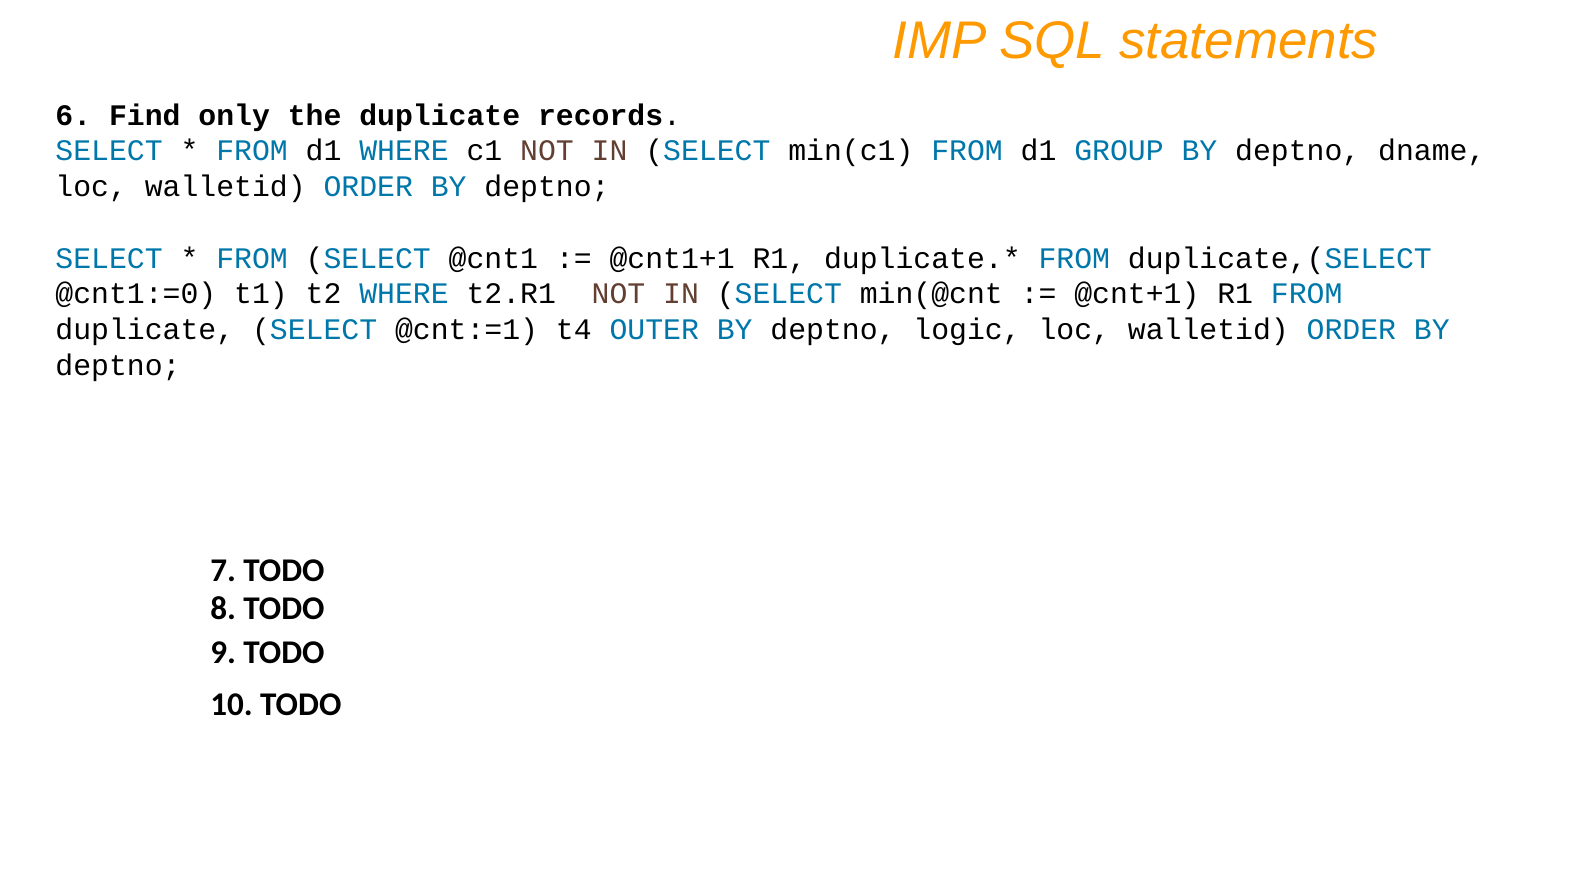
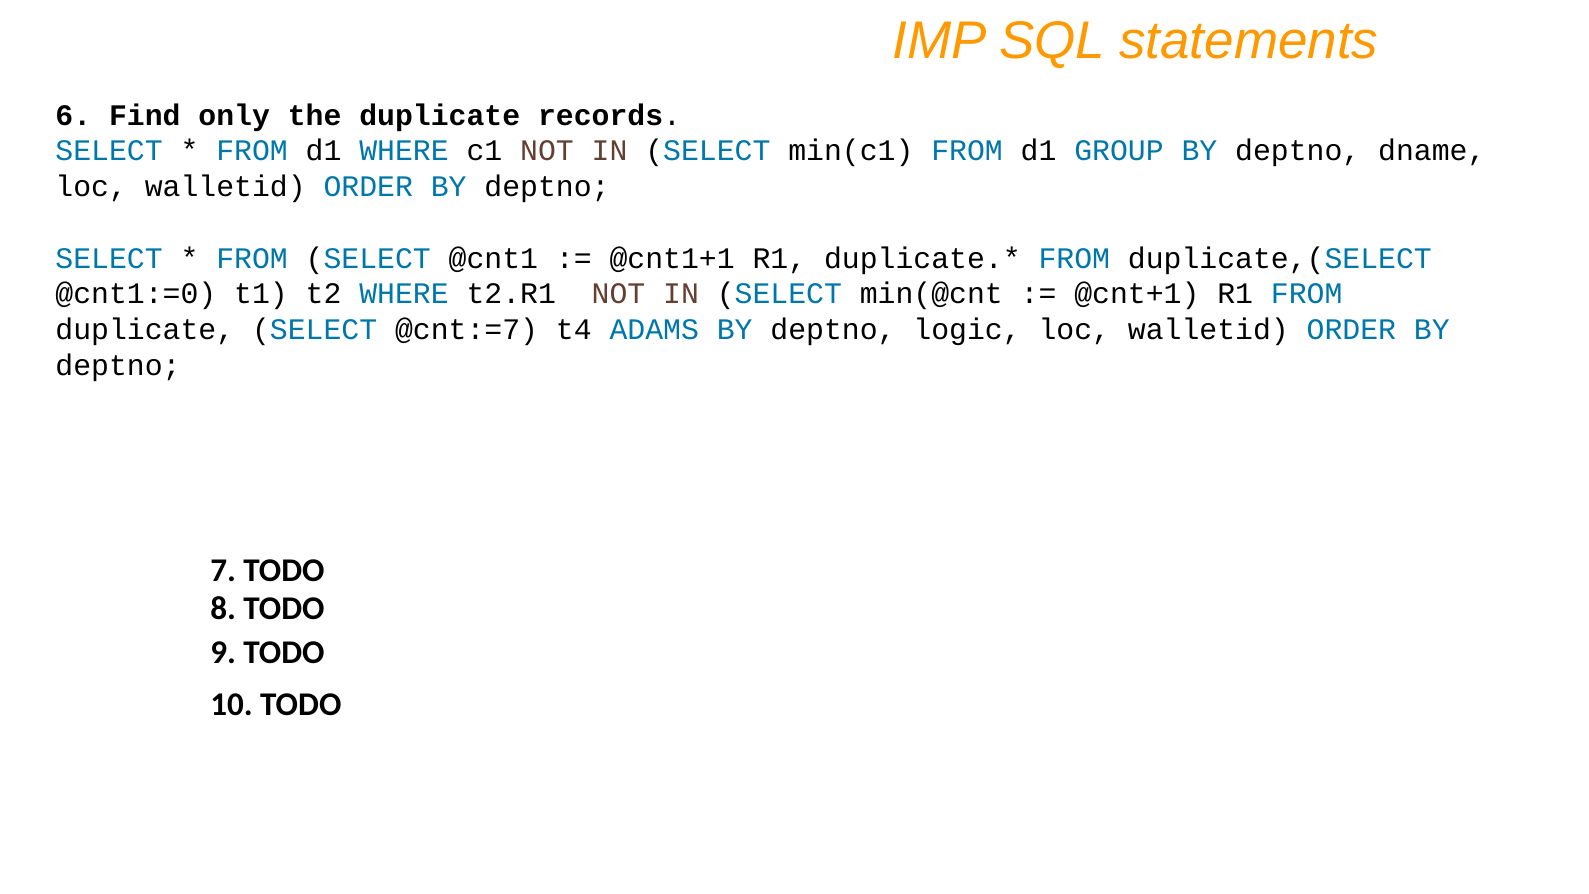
@cnt:=1: @cnt:=1 -> @cnt:=7
OUTER: OUTER -> ADAMS
